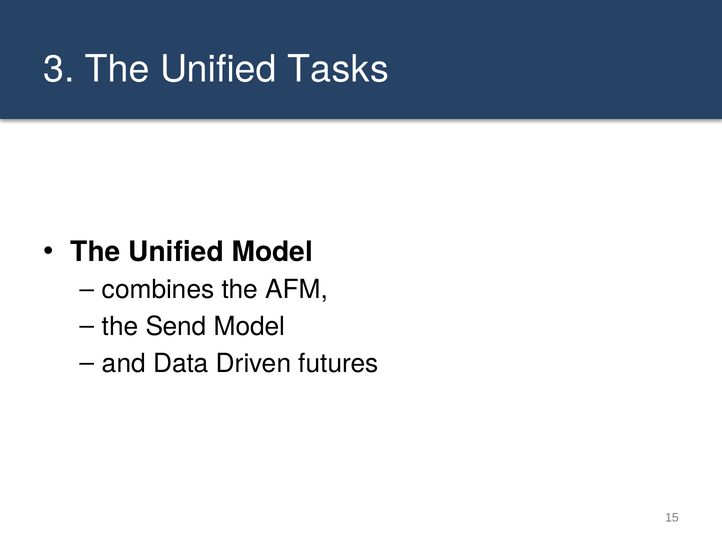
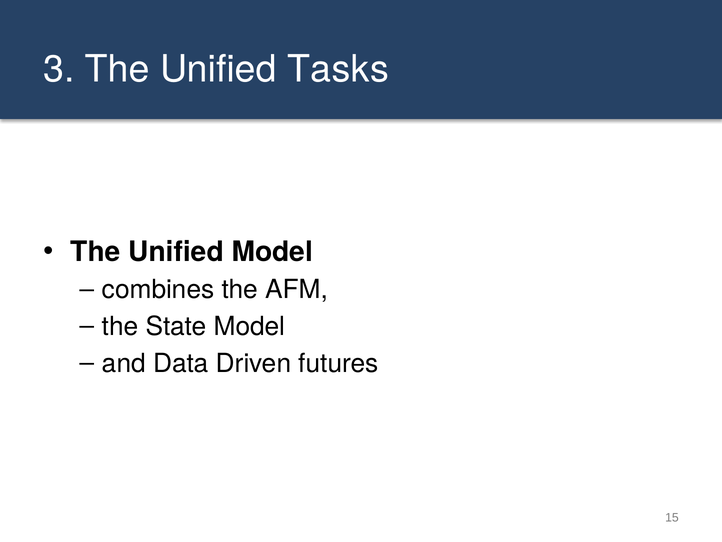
Send: Send -> State
